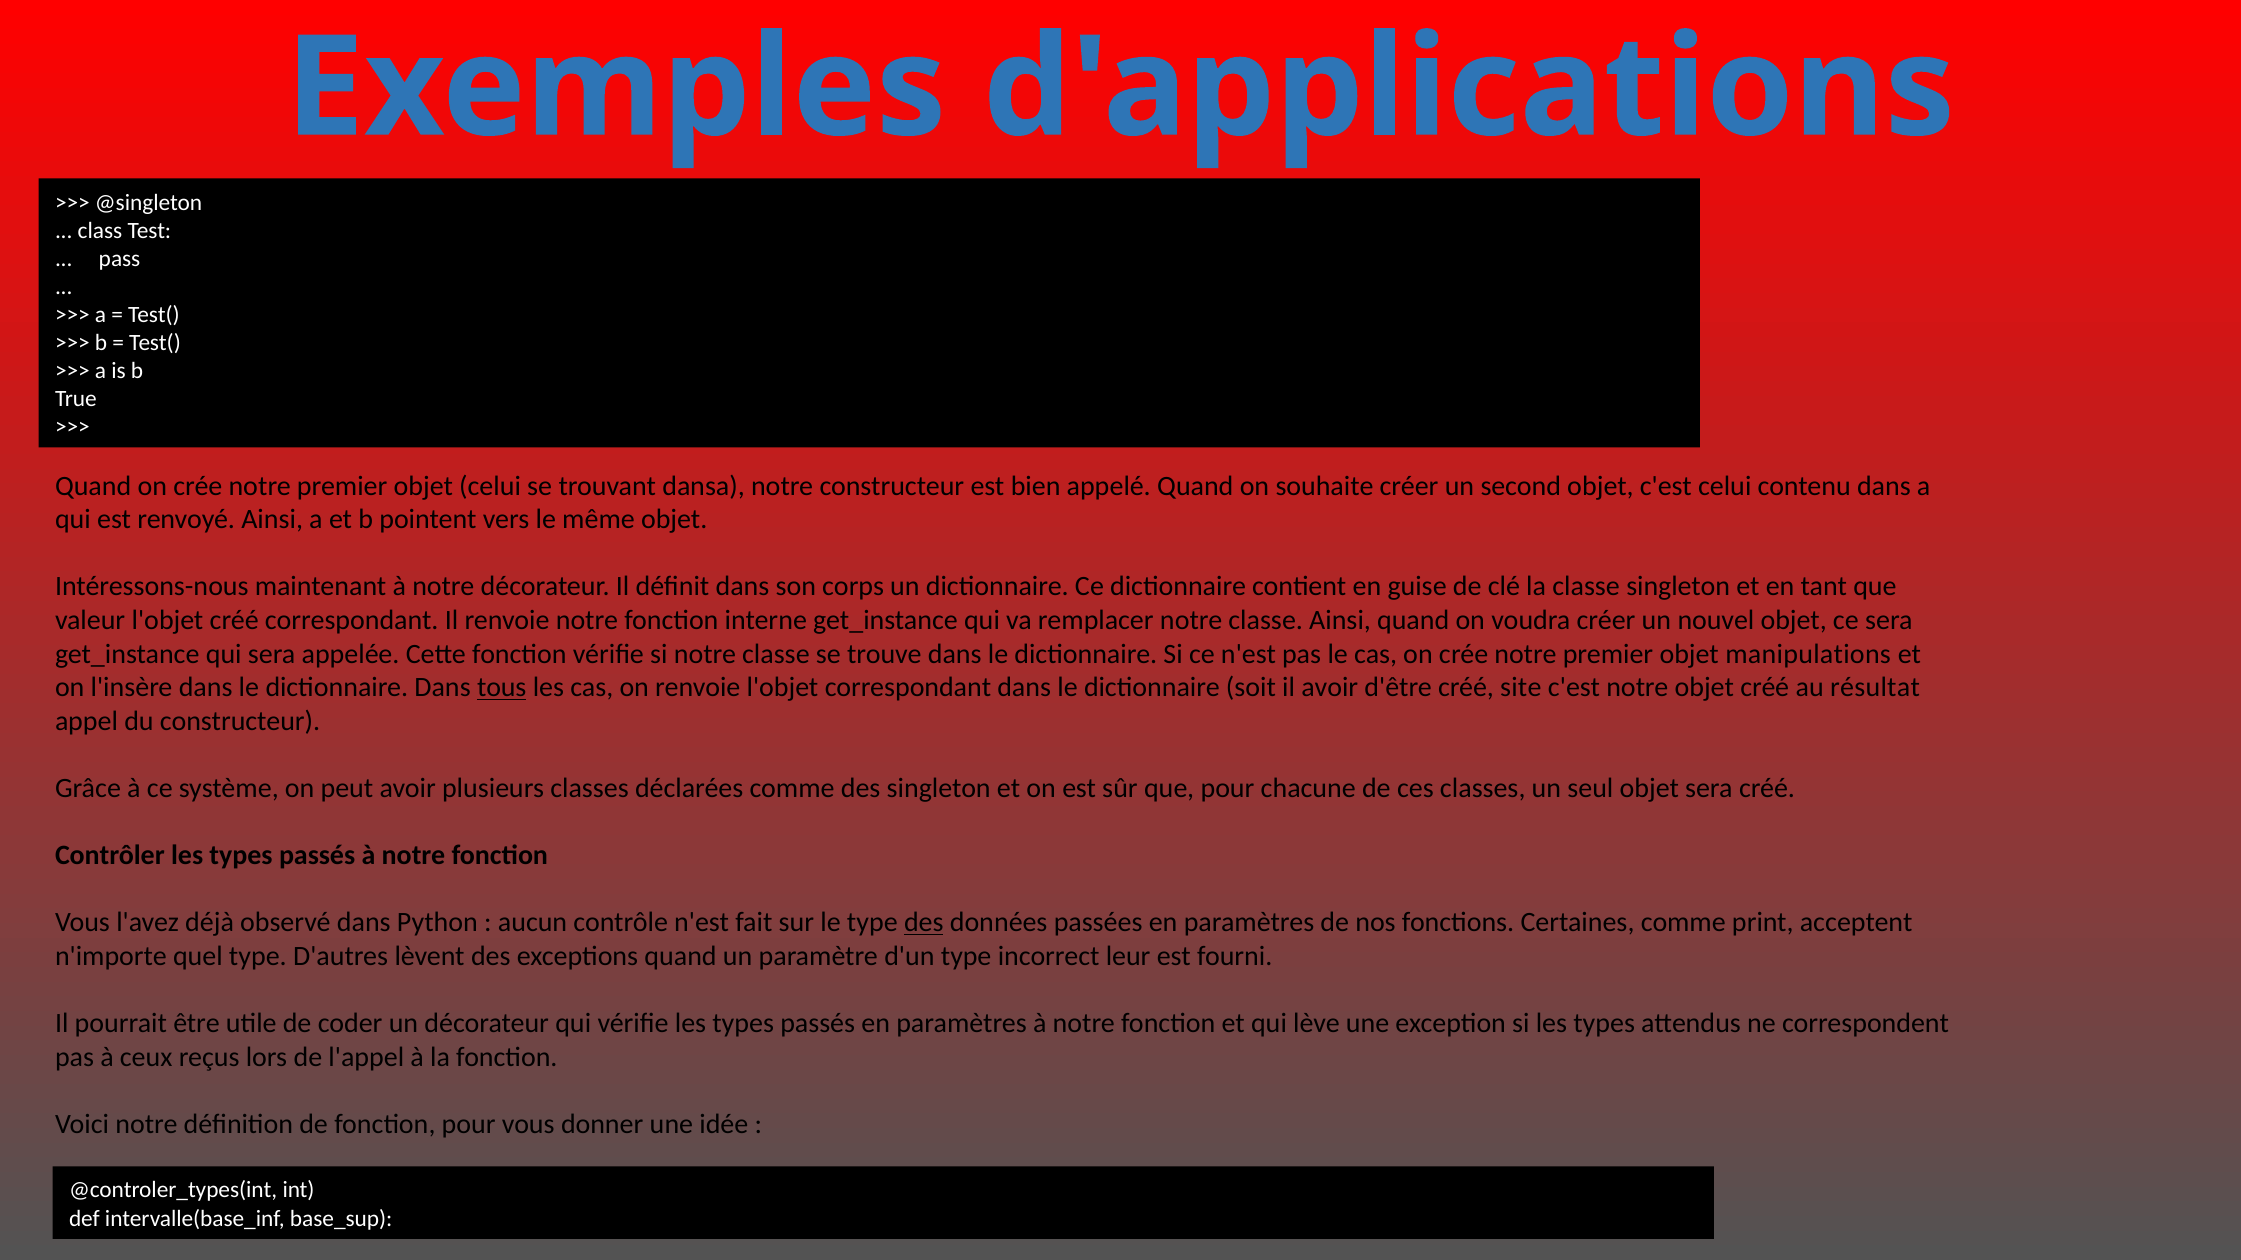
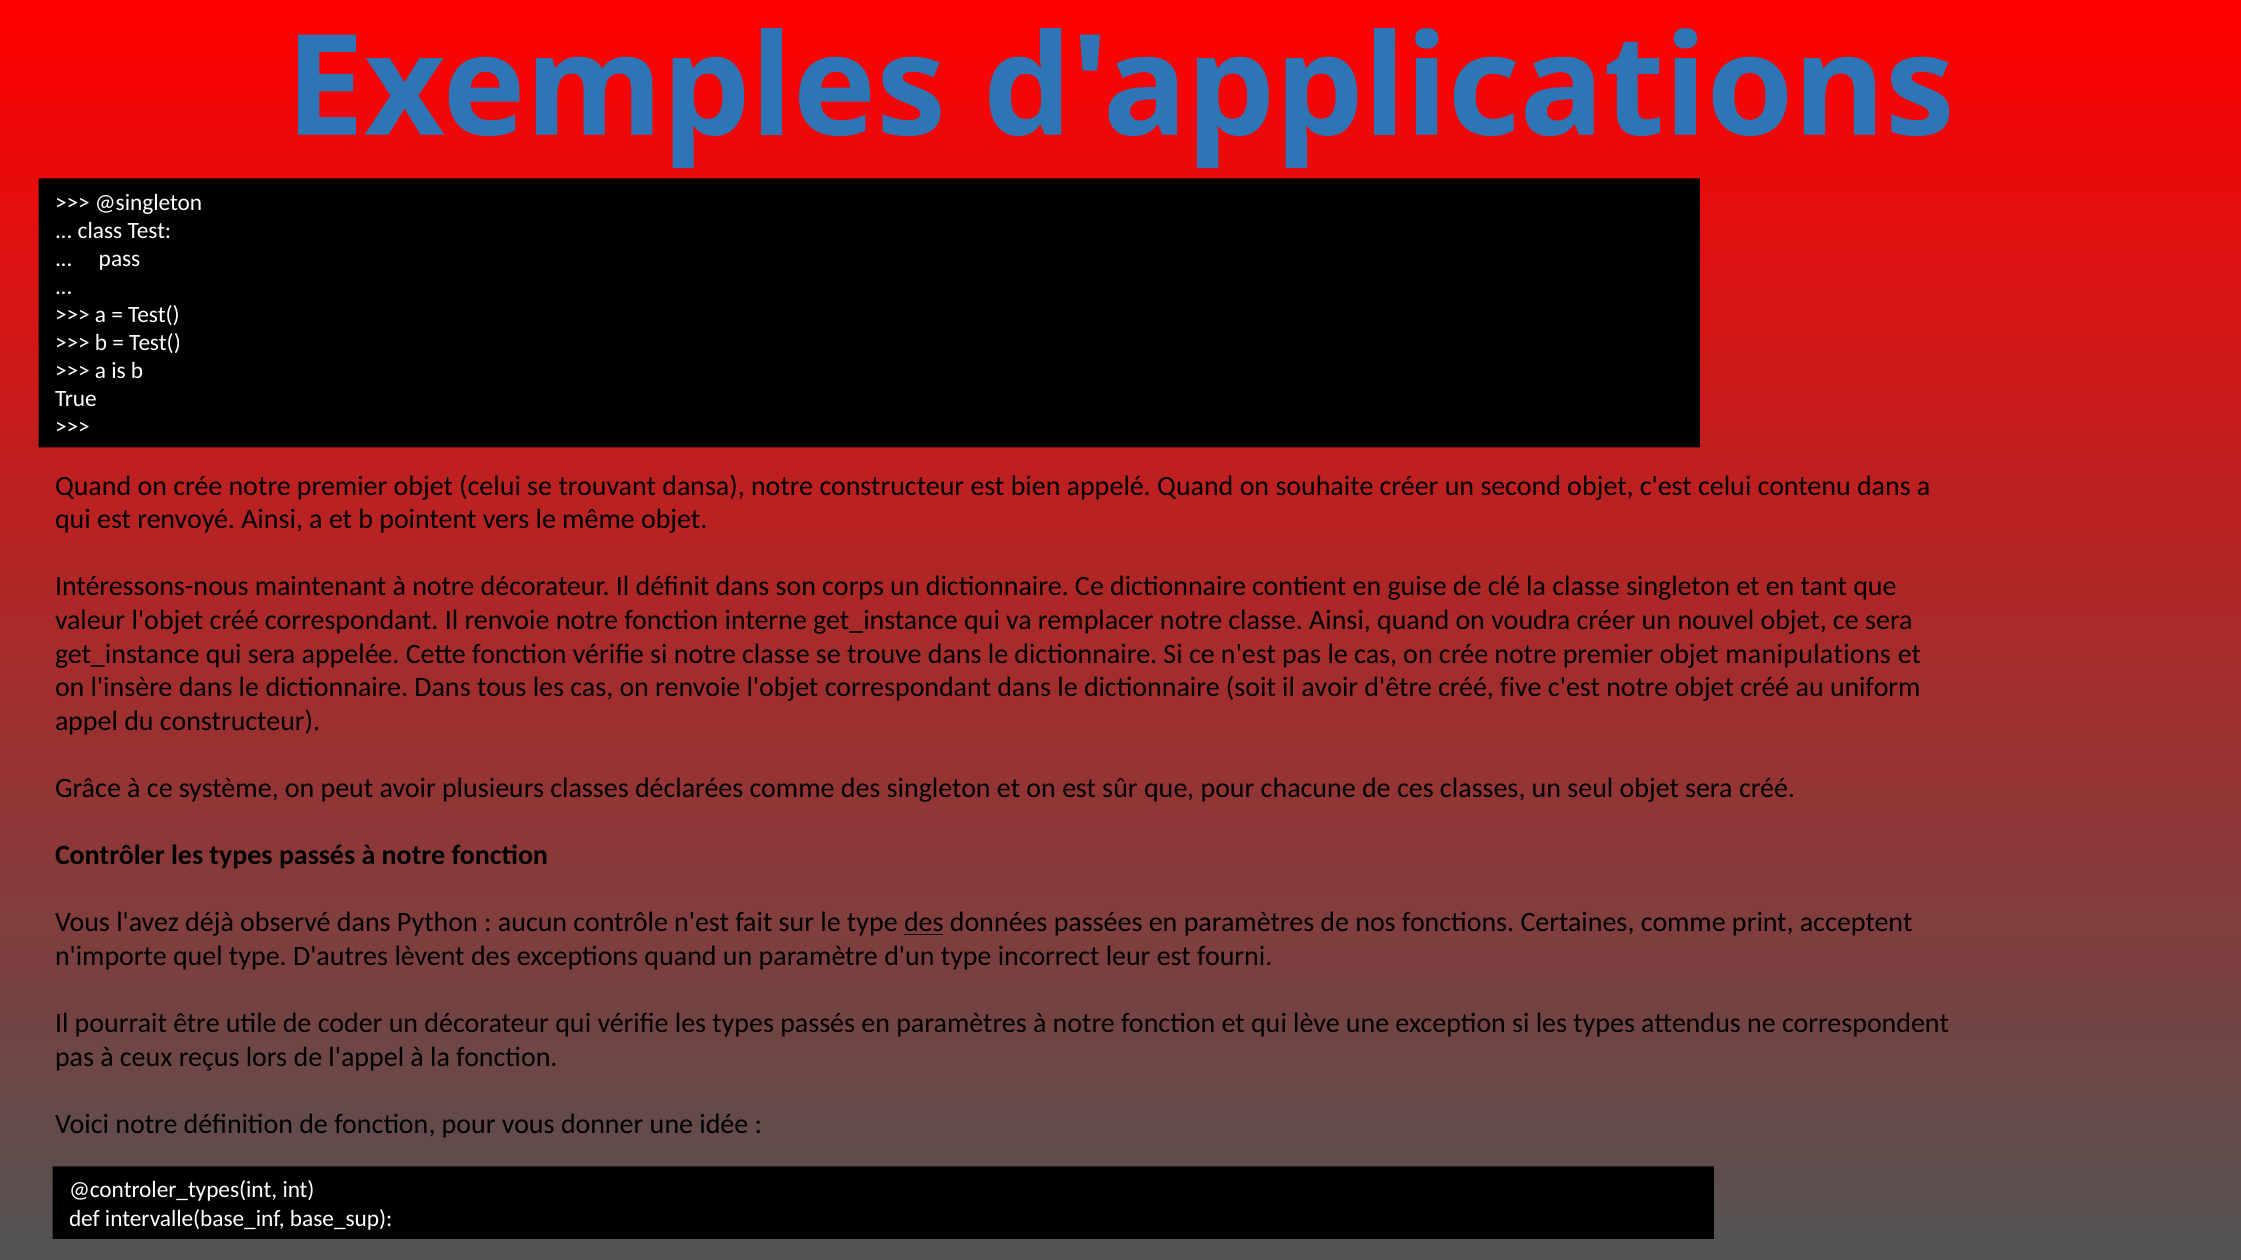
tous underline: present -> none
site: site -> five
résultat: résultat -> uniform
